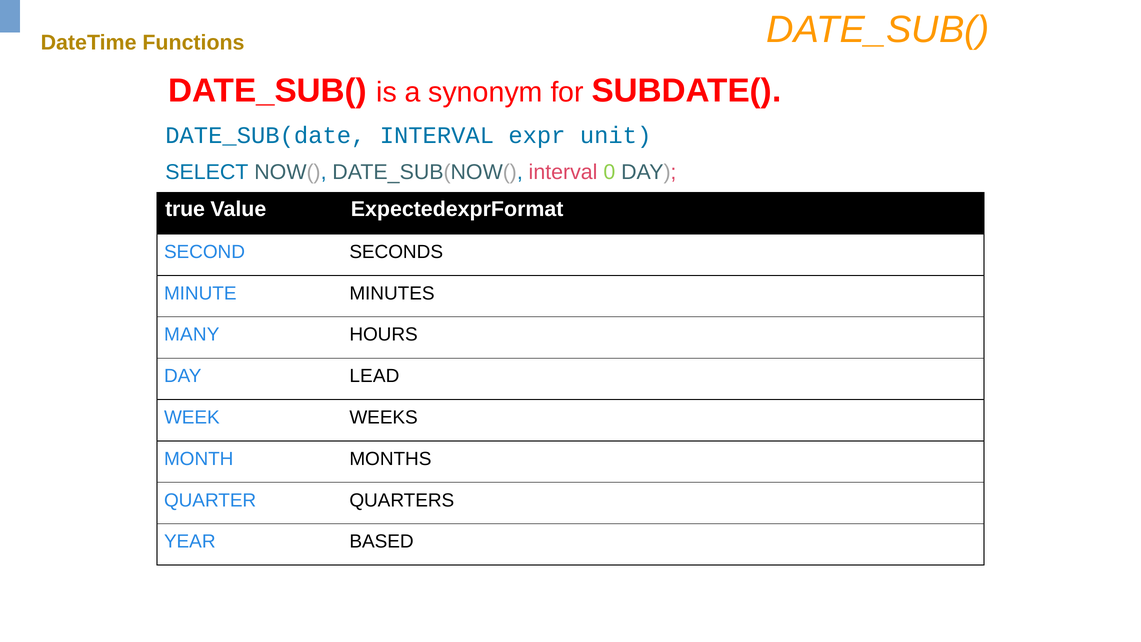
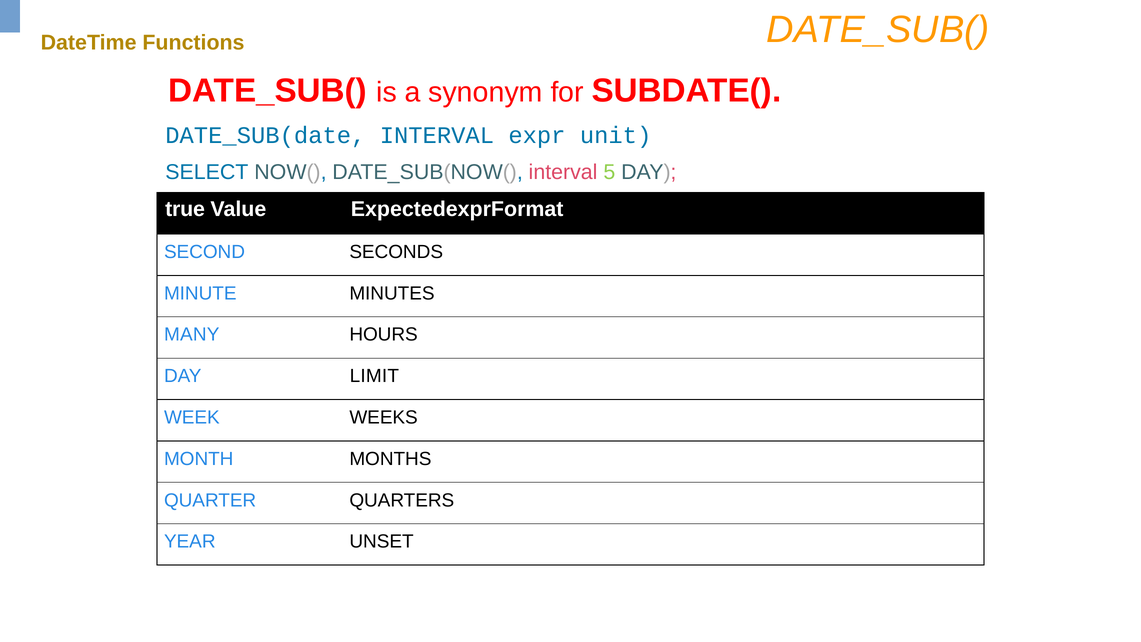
0: 0 -> 5
LEAD: LEAD -> LIMIT
BASED: BASED -> UNSET
